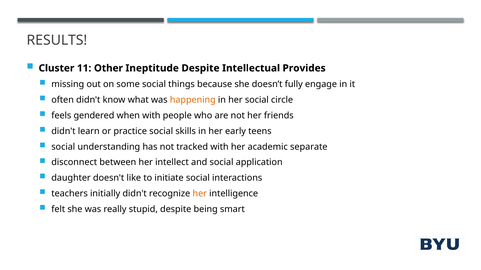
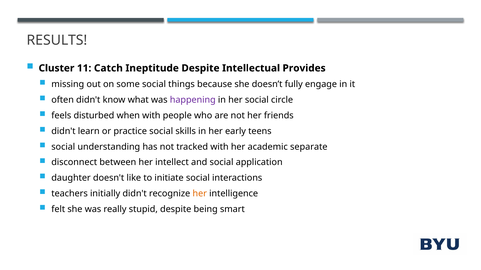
Other: Other -> Catch
happening colour: orange -> purple
gendered: gendered -> disturbed
